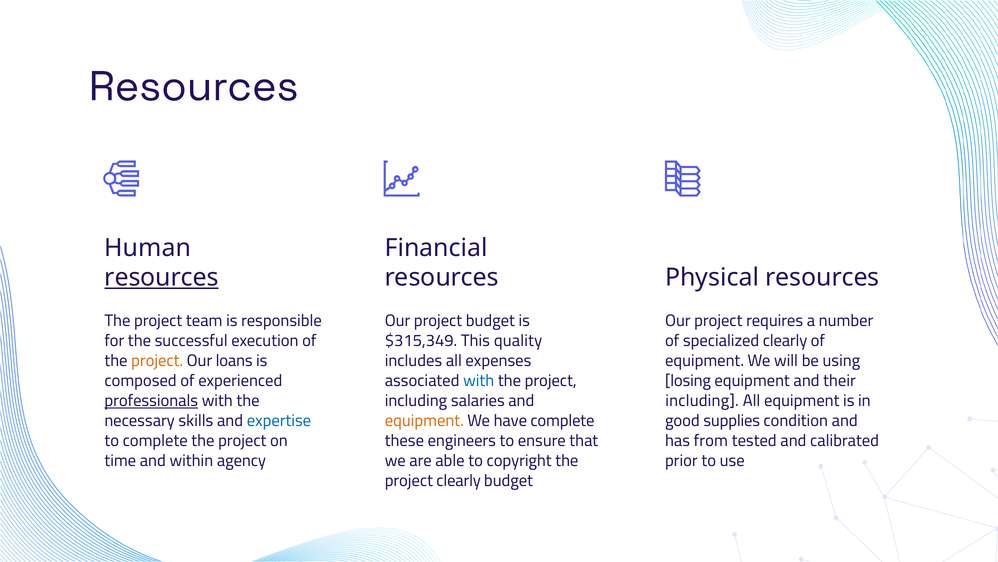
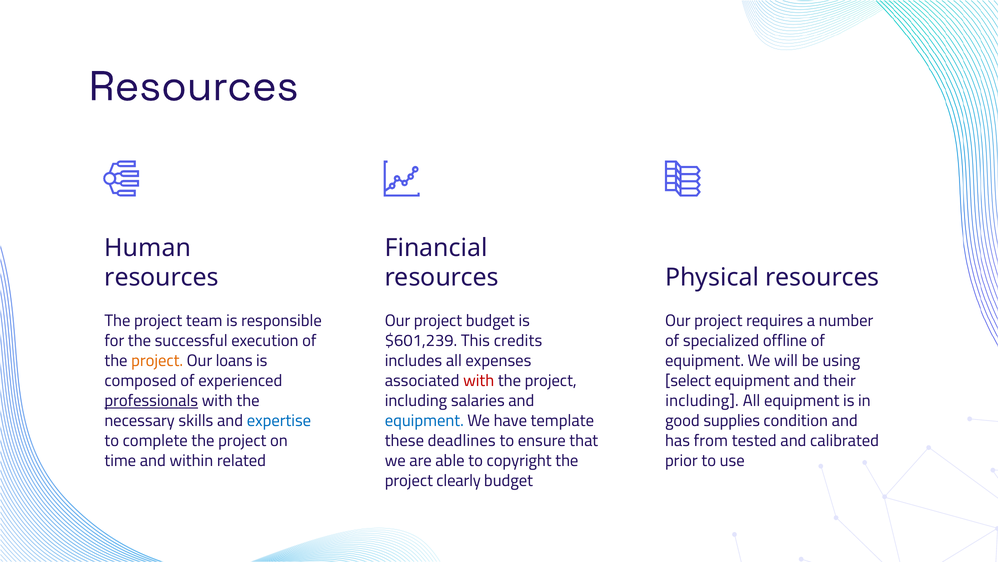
resources at (161, 277) underline: present -> none
$315,349: $315,349 -> $601,239
quality: quality -> credits
specialized clearly: clearly -> offline
with at (479, 380) colour: blue -> red
losing: losing -> select
equipment at (424, 420) colour: orange -> blue
have complete: complete -> template
engineers: engineers -> deadlines
agency: agency -> related
